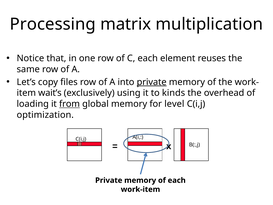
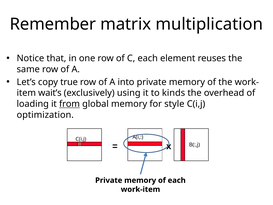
Processing: Processing -> Remember
files: files -> true
private at (152, 82) underline: present -> none
level: level -> style
